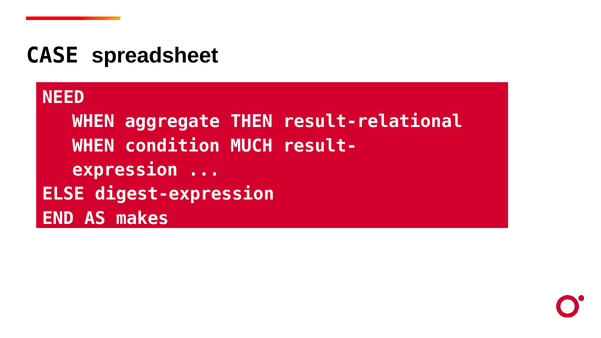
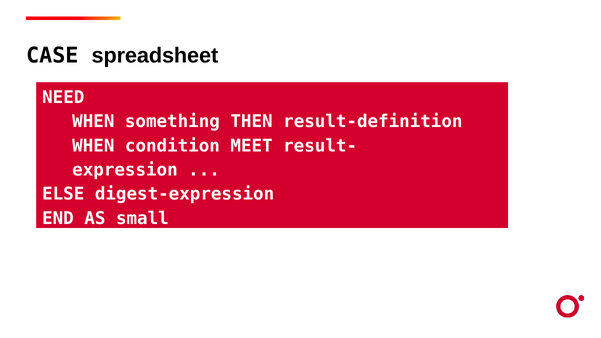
aggregate: aggregate -> something
result-relational: result-relational -> result-definition
MUCH: MUCH -> MEET
makes: makes -> small
